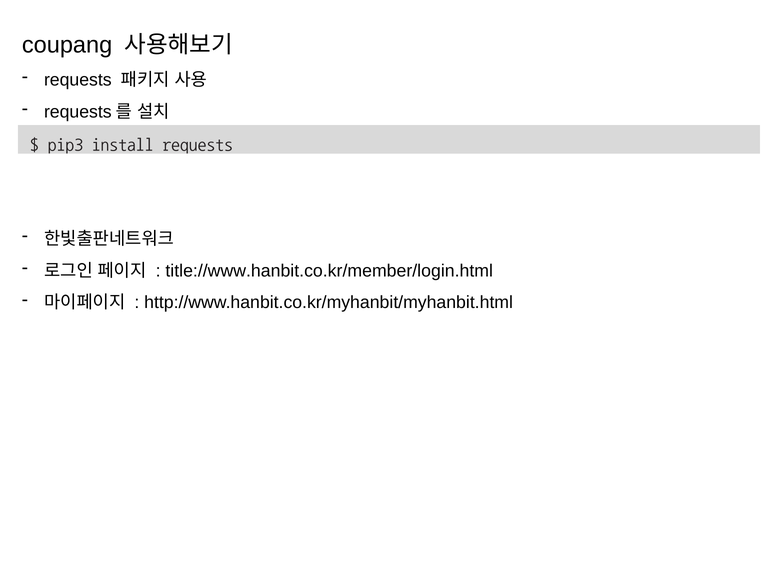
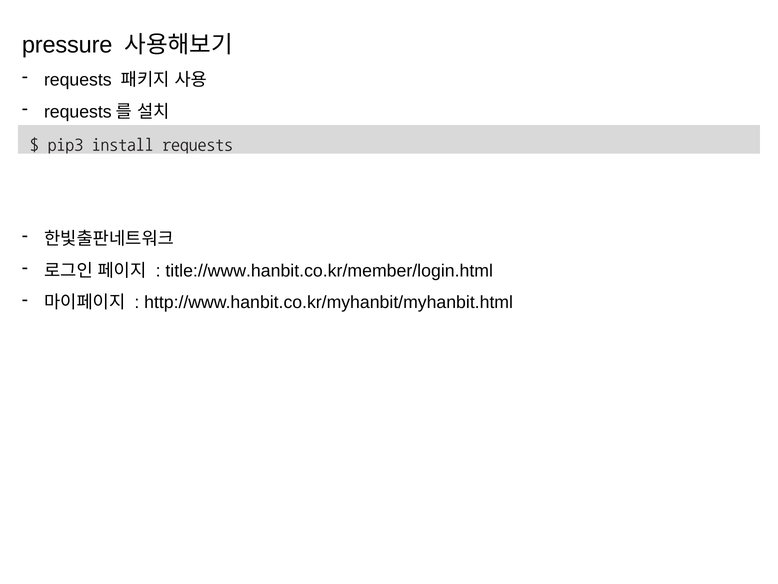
coupang: coupang -> pressure
